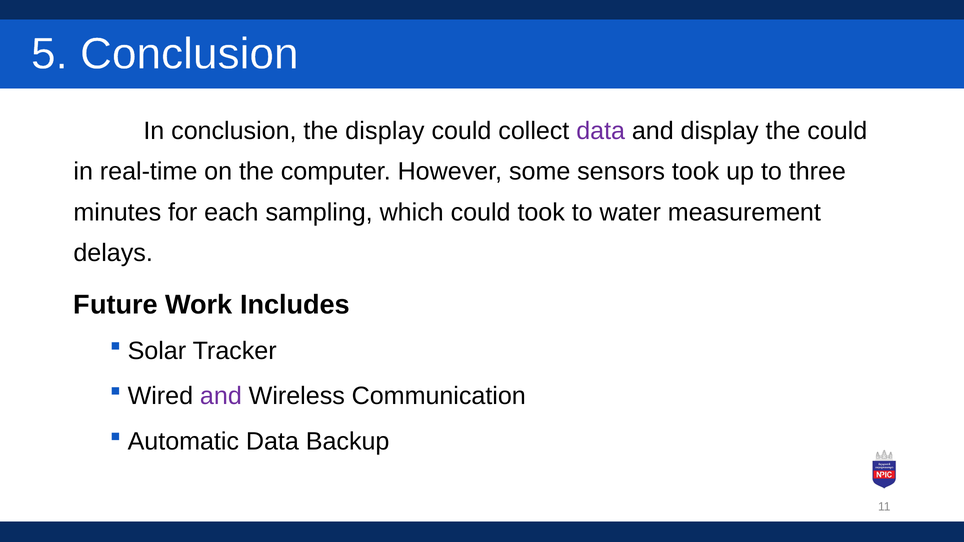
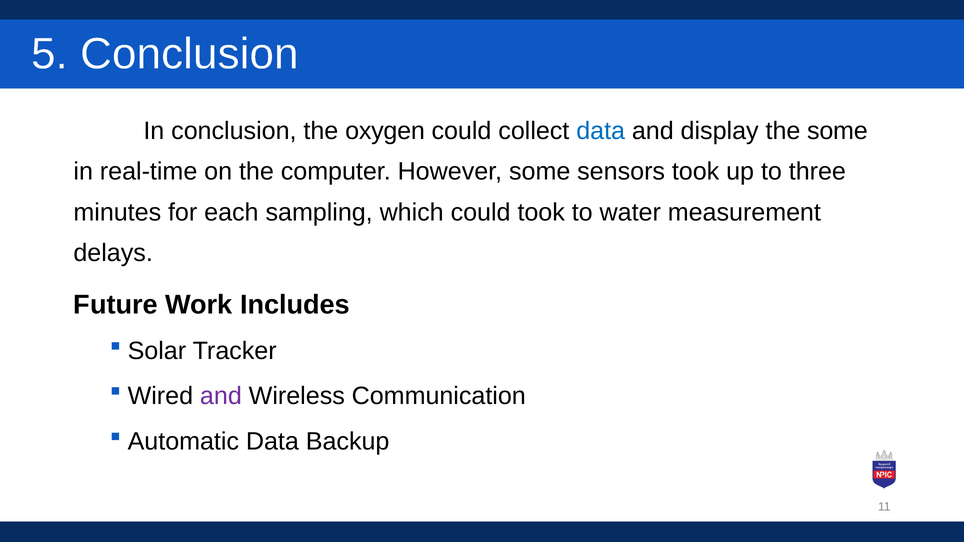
the display: display -> oxygen
data at (601, 131) colour: purple -> blue
the could: could -> some
